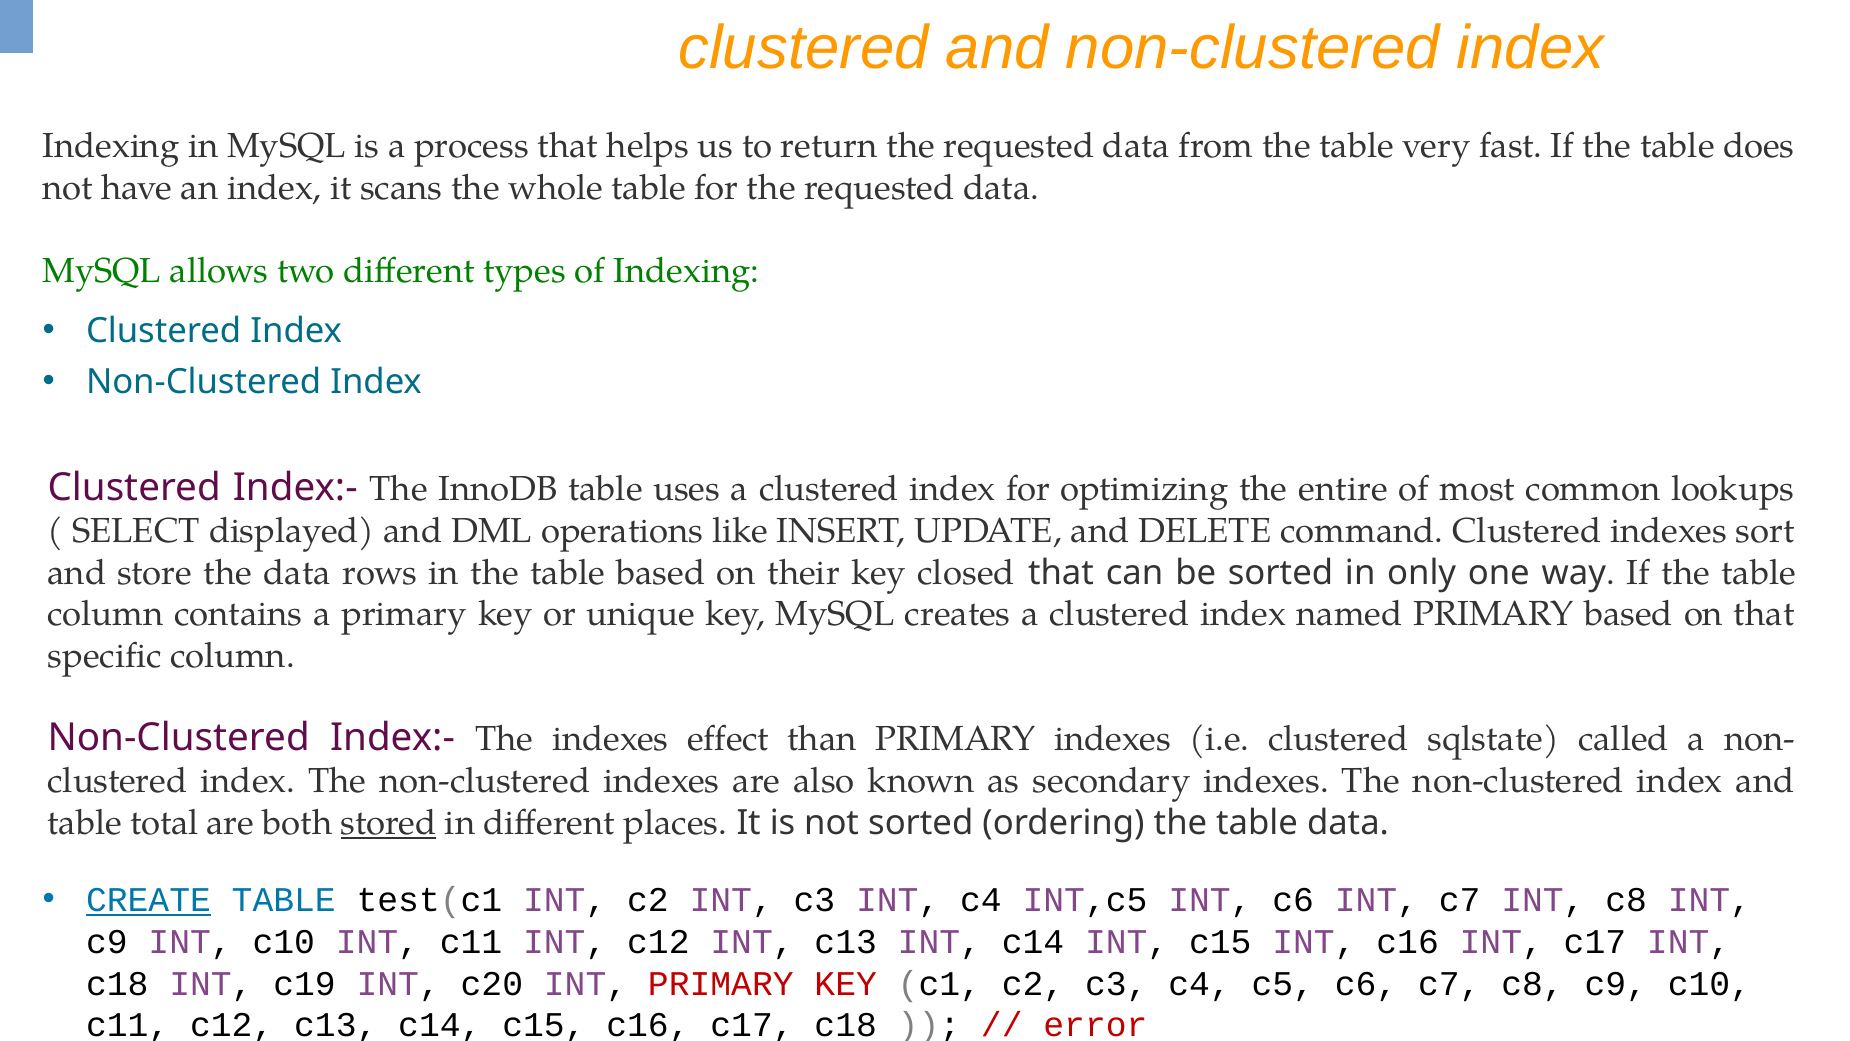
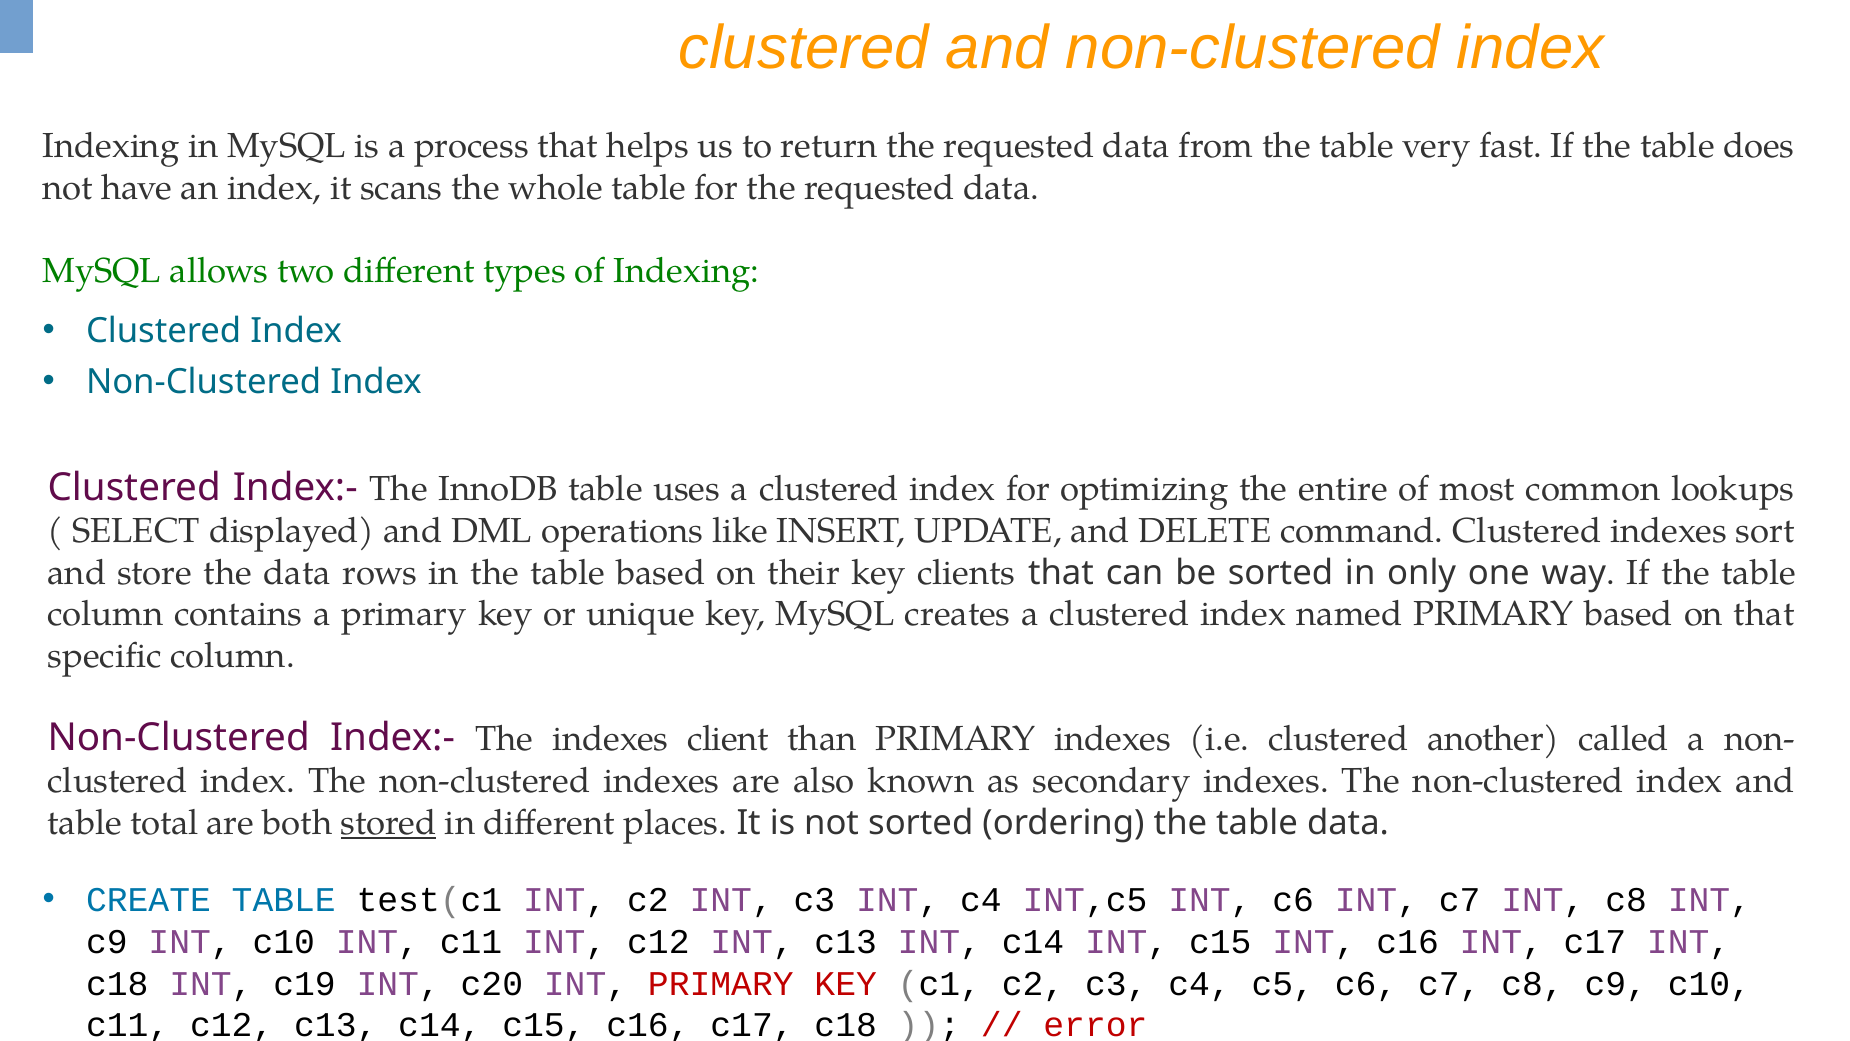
closed: closed -> clients
effect: effect -> client
sqlstate: sqlstate -> another
CREATE underline: present -> none
